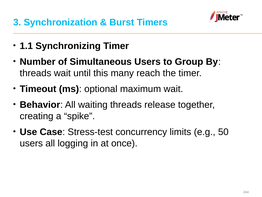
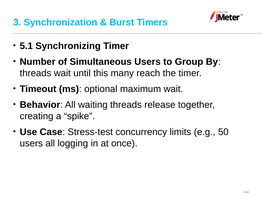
1.1: 1.1 -> 5.1
